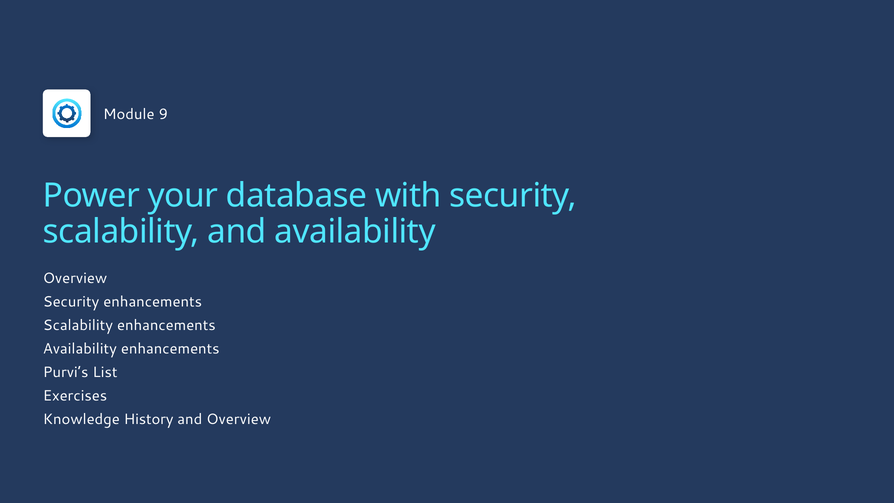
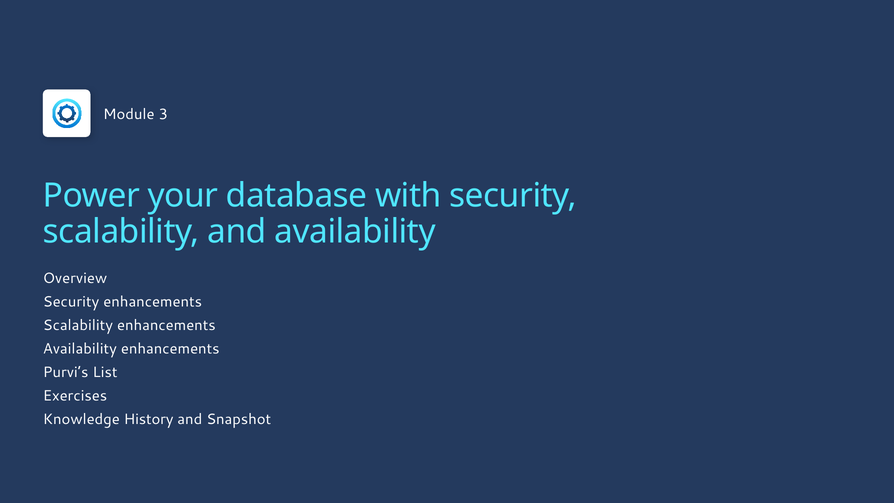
9: 9 -> 3
and Overview: Overview -> Snapshot
